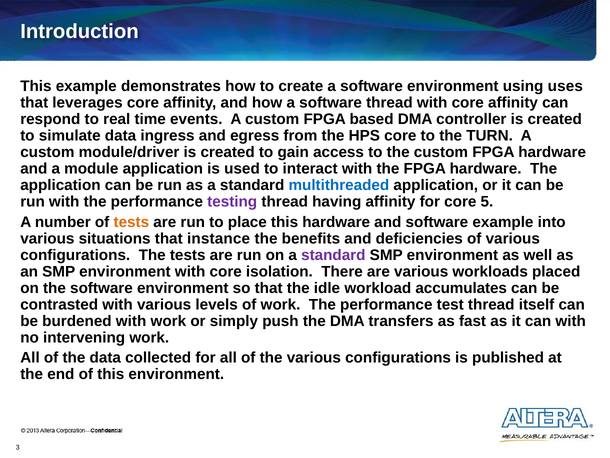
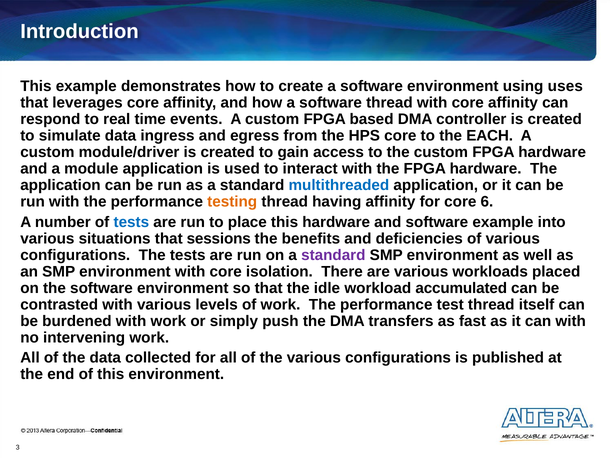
TURN: TURN -> EACH
testing colour: purple -> orange
5: 5 -> 6
tests at (131, 222) colour: orange -> blue
instance: instance -> sessions
accumulates: accumulates -> accumulated
